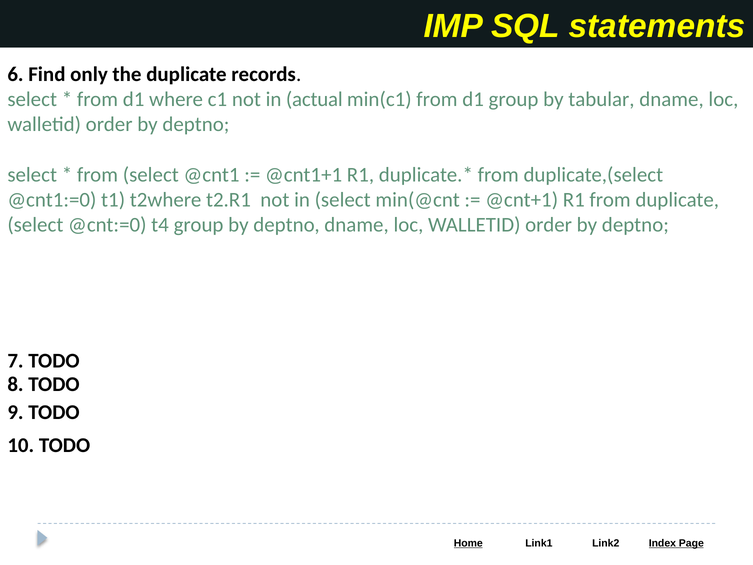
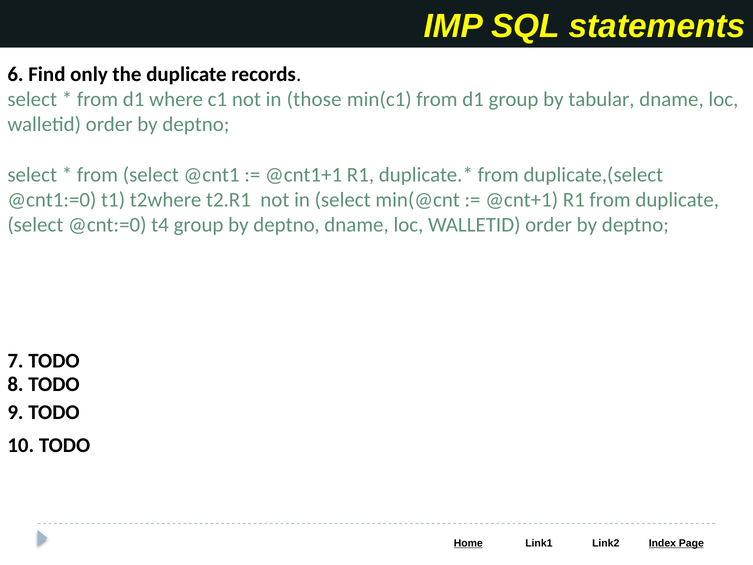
actual: actual -> those
